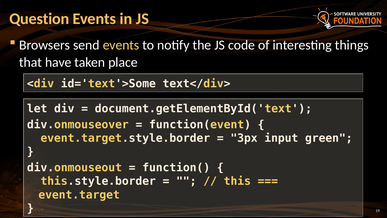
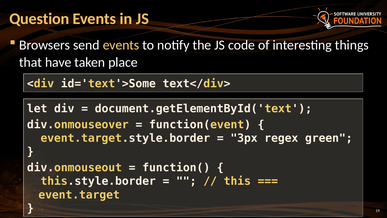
input: input -> regex
